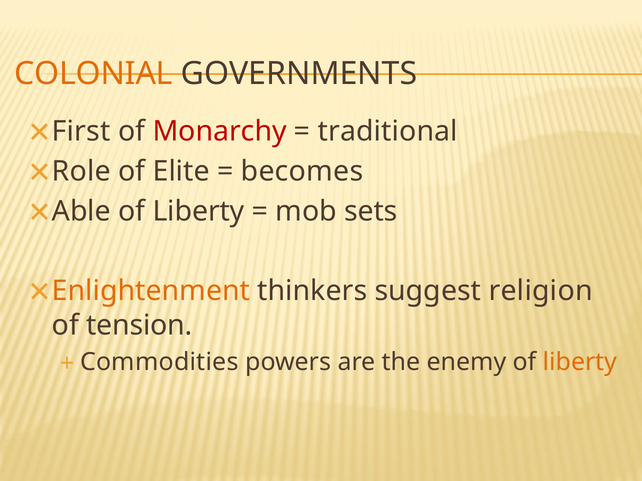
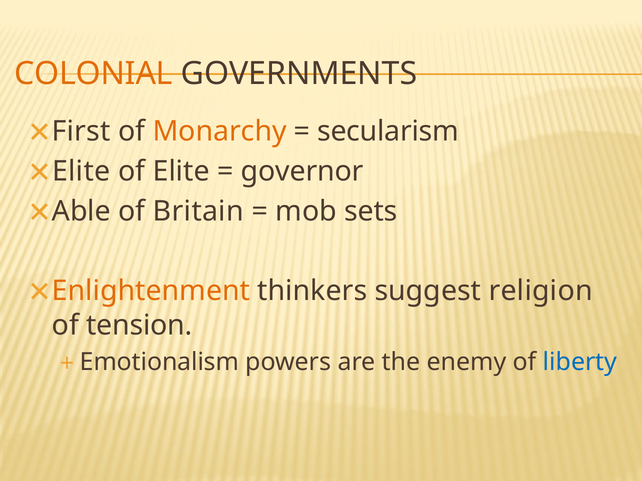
Monarchy colour: red -> orange
traditional: traditional -> secularism
Role at (81, 171): Role -> Elite
becomes: becomes -> governor
Liberty at (199, 211): Liberty -> Britain
Commodities: Commodities -> Emotionalism
liberty at (580, 362) colour: orange -> blue
